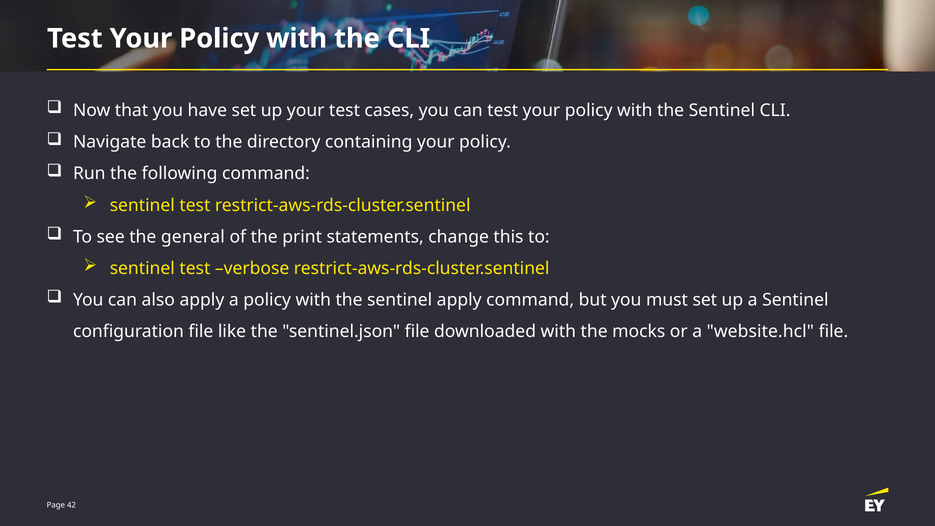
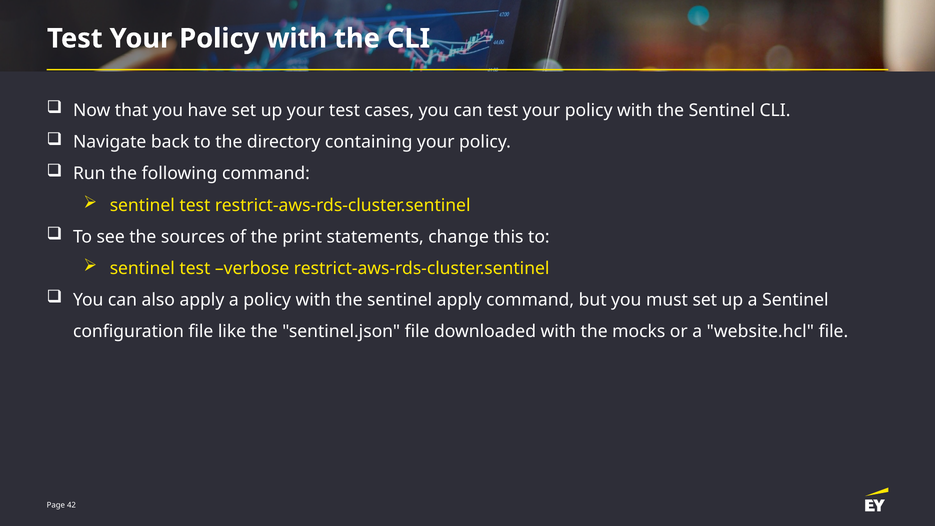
general: general -> sources
